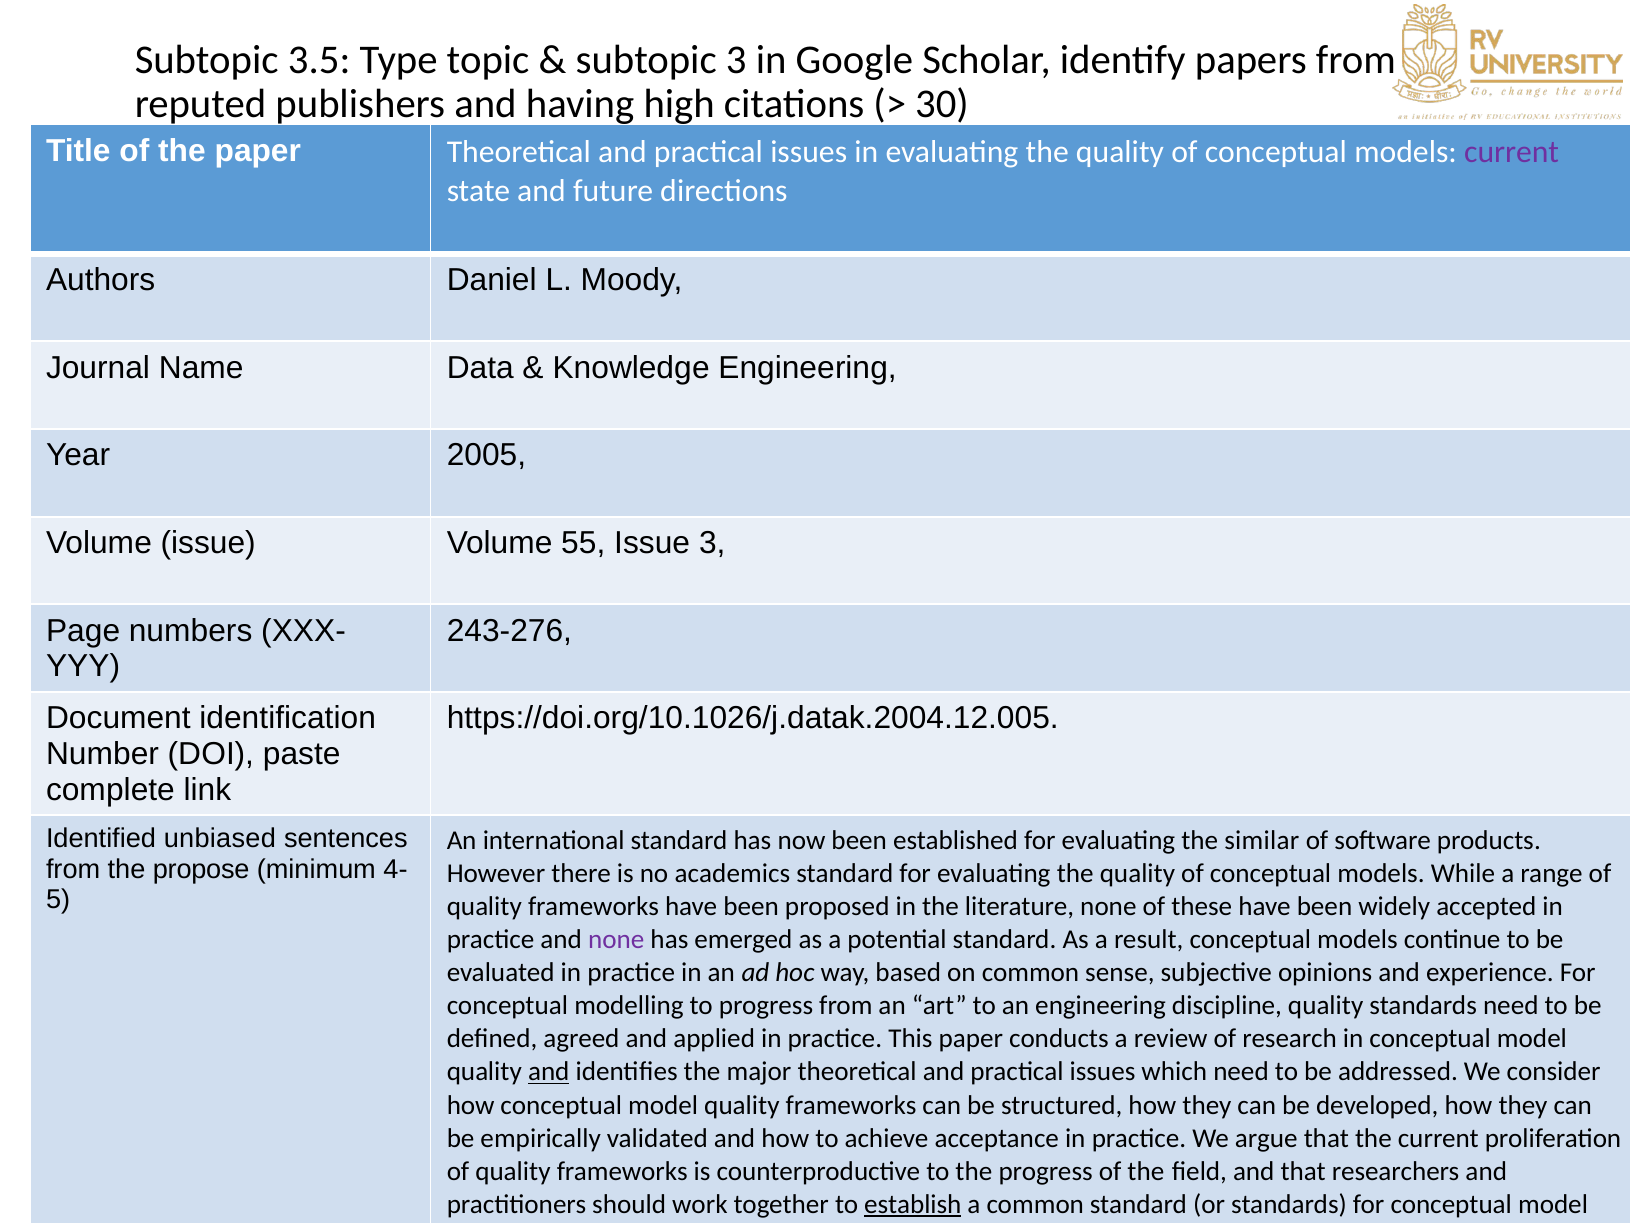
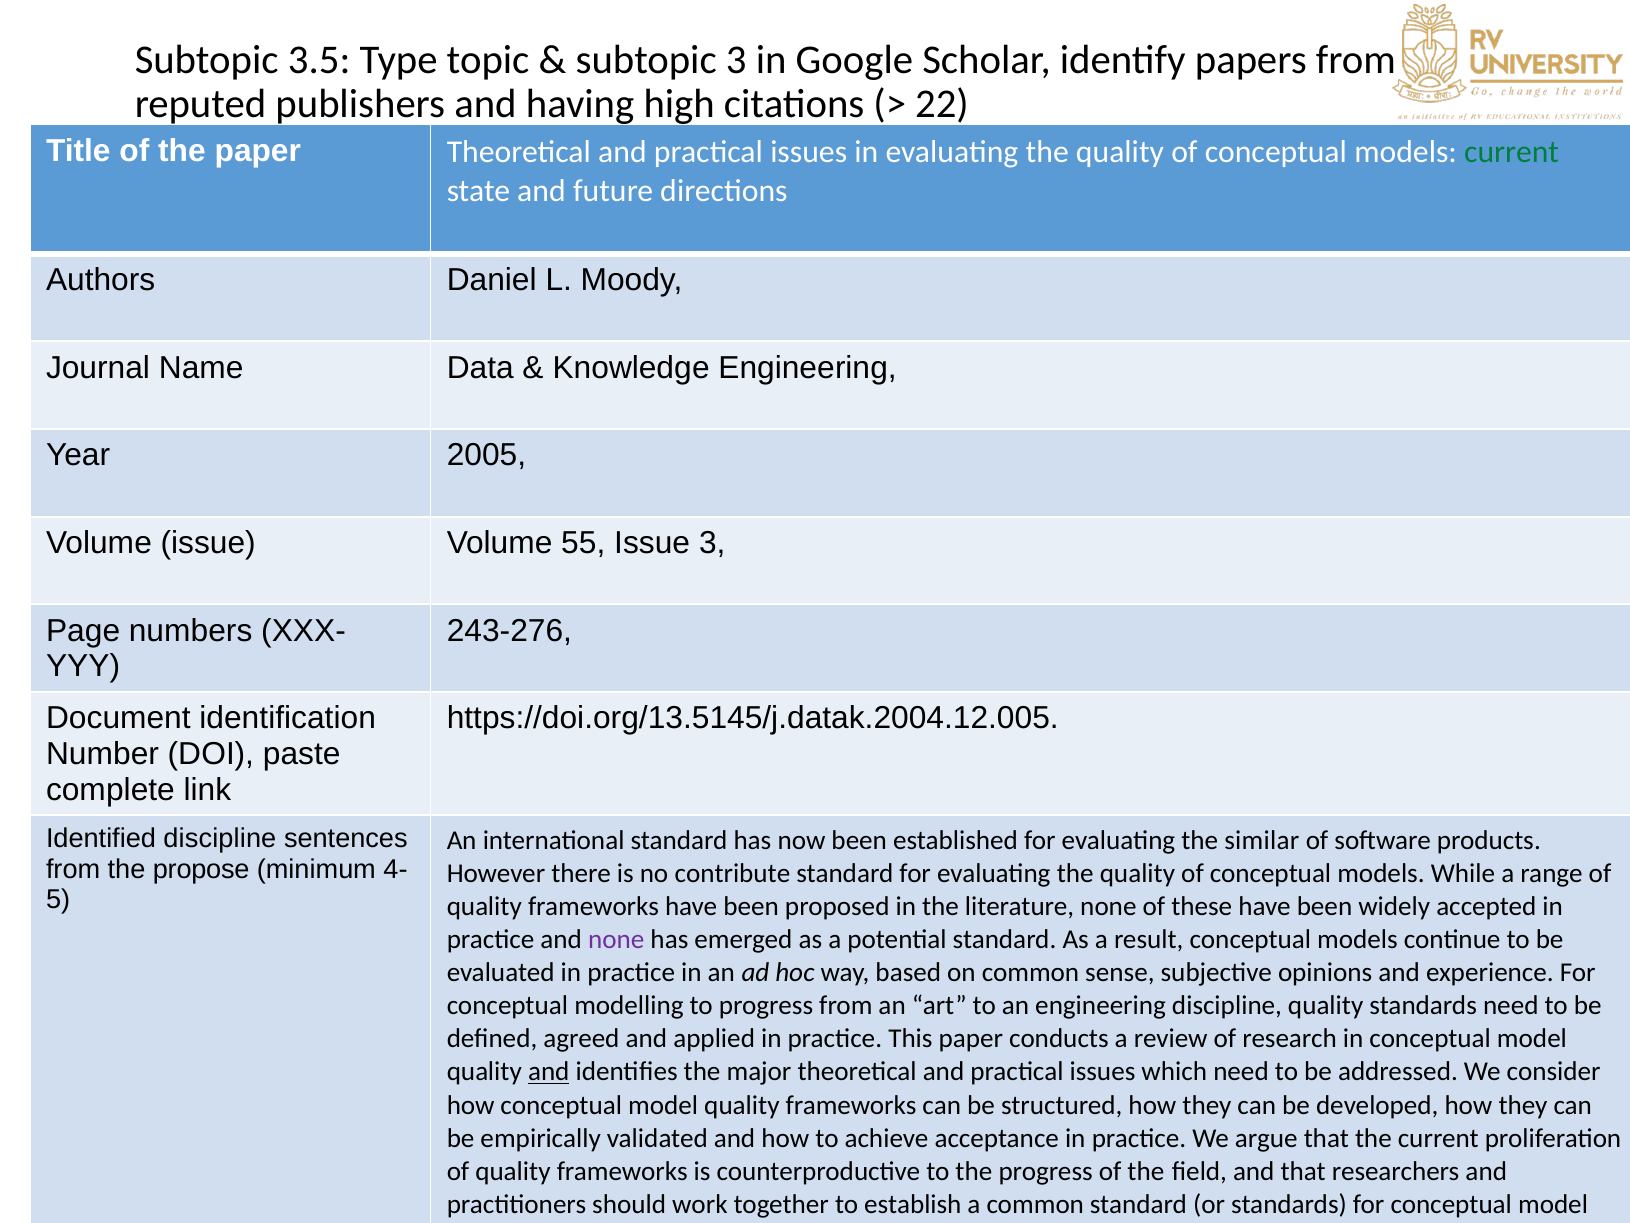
30: 30 -> 22
current at (1512, 152) colour: purple -> green
https://doi.org/10.1026/j.datak.2004.12.005: https://doi.org/10.1026/j.datak.2004.12.005 -> https://doi.org/13.5145/j.datak.2004.12.005
Identified unbiased: unbiased -> discipline
academics: academics -> contribute
establish underline: present -> none
